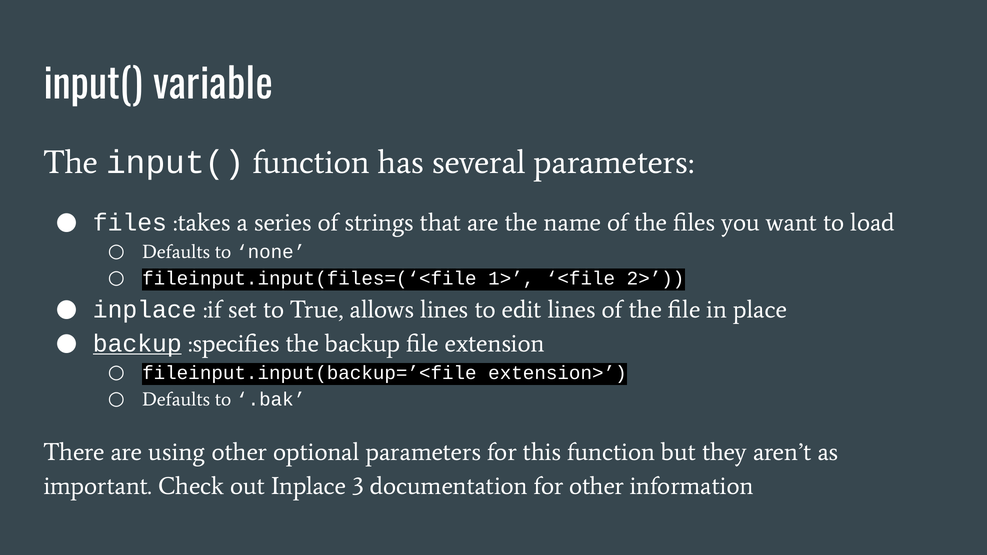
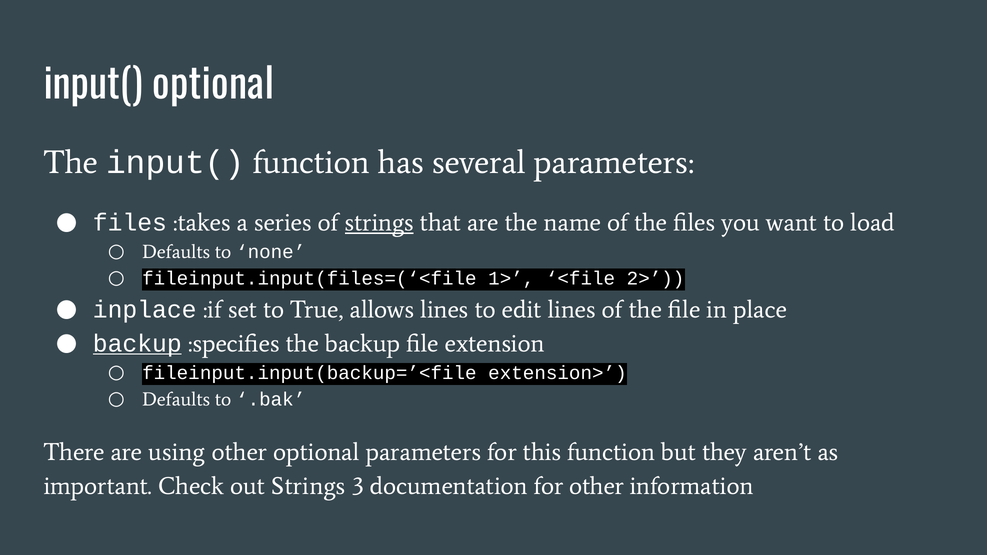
input( variable: variable -> optional
strings at (379, 223) underline: none -> present
out Inplace: Inplace -> Strings
